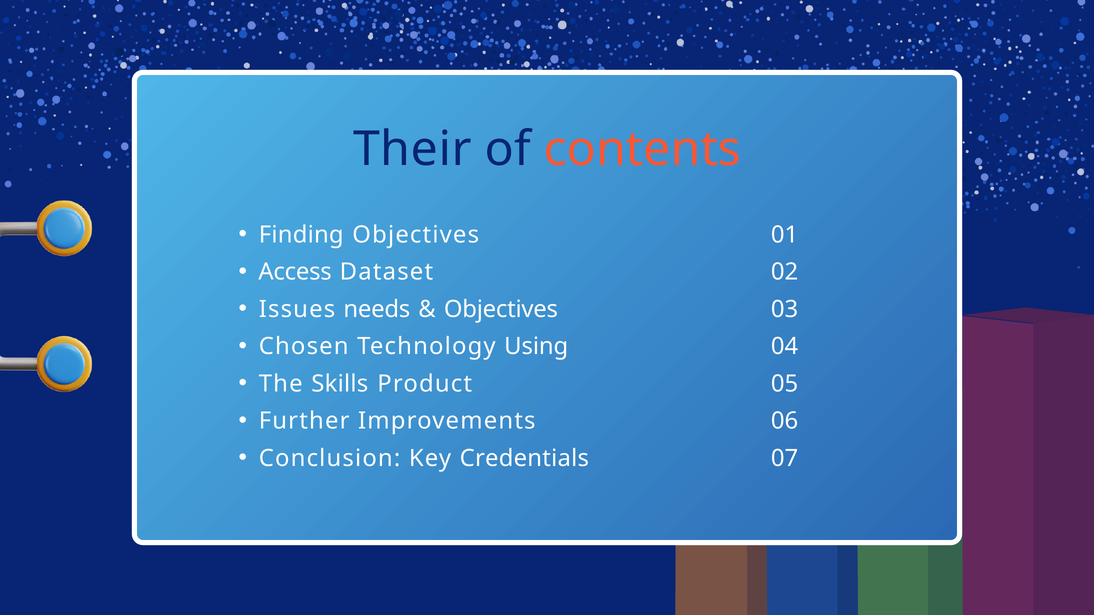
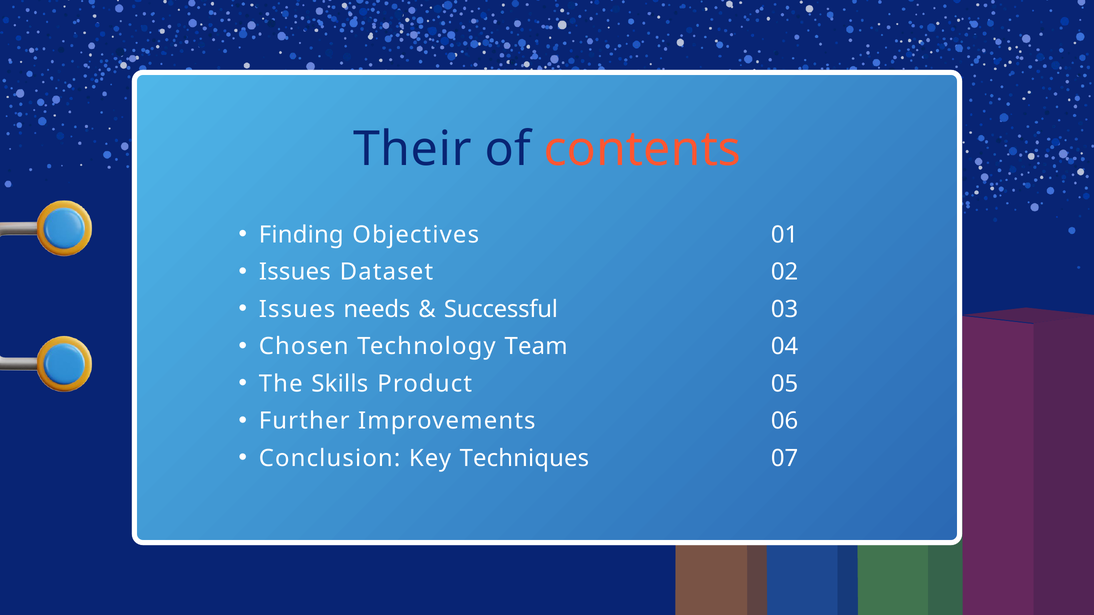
Access at (295, 272): Access -> Issues
Objectives at (501, 309): Objectives -> Successful
Using: Using -> Team
Credentials: Credentials -> Techniques
